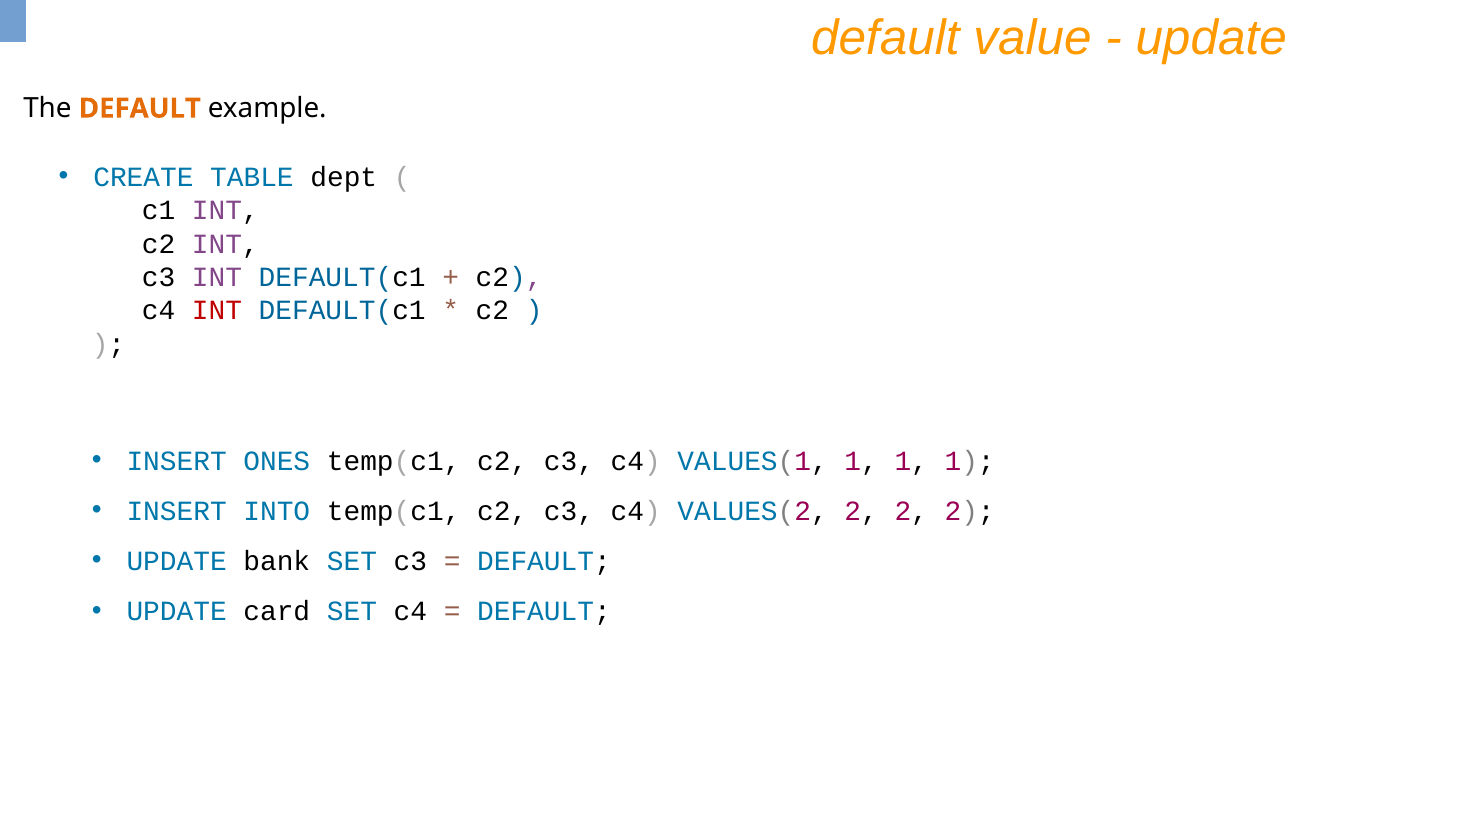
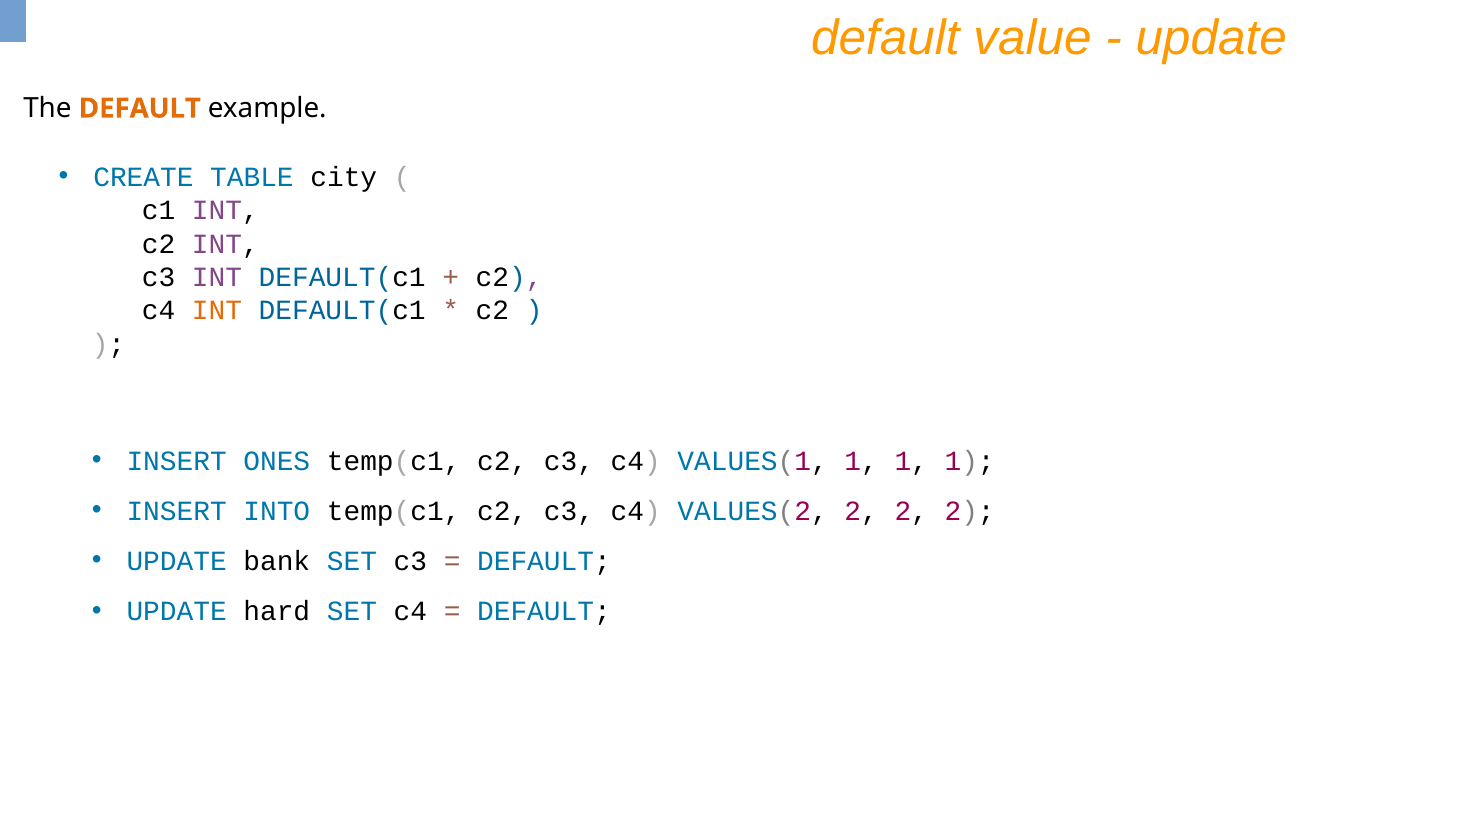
dept: dept -> city
INT at (217, 311) colour: red -> orange
card: card -> hard
